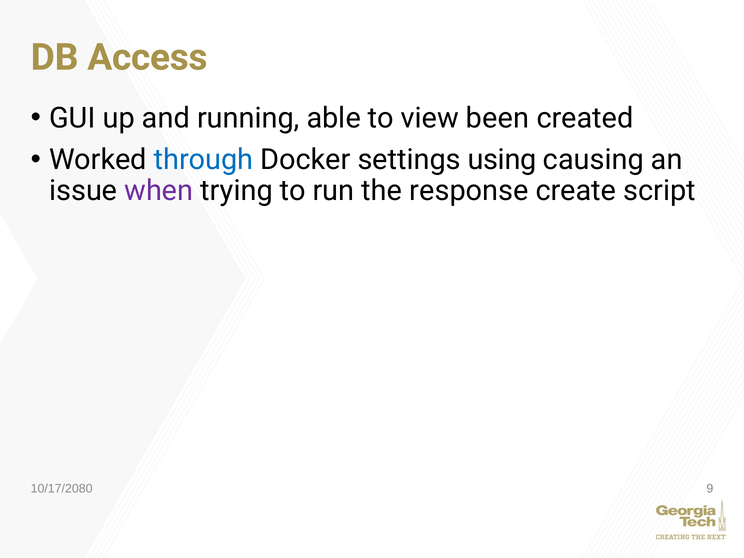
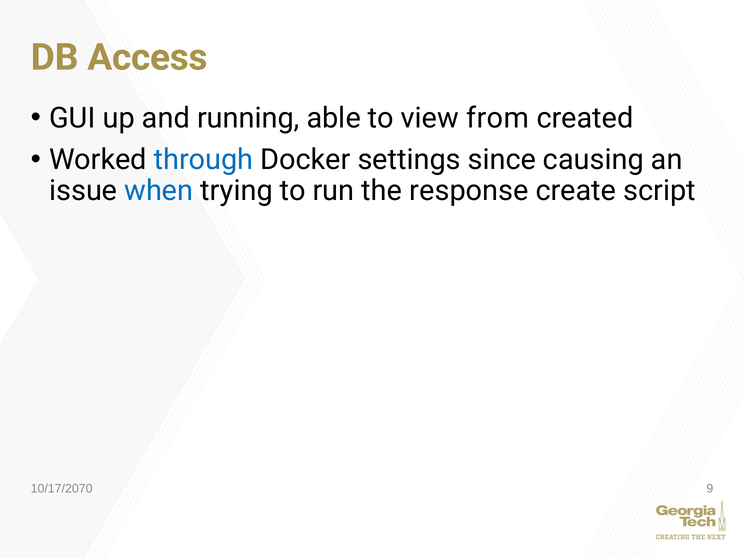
been: been -> from
using: using -> since
when colour: purple -> blue
10/17/2080: 10/17/2080 -> 10/17/2070
